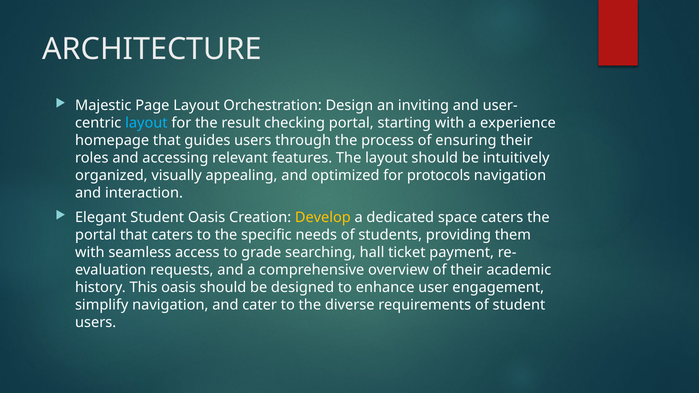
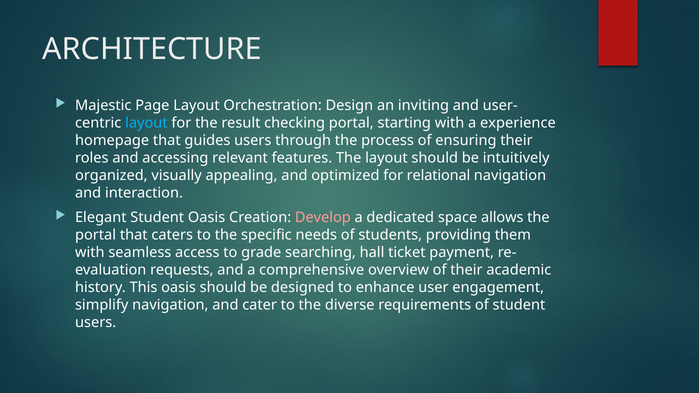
protocols: protocols -> relational
Develop colour: yellow -> pink
space caters: caters -> allows
